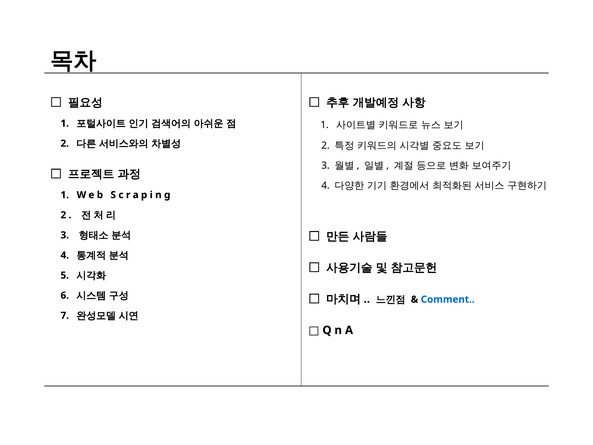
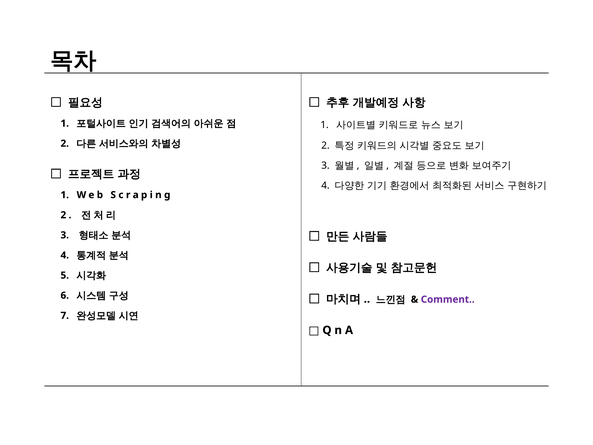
Comment colour: blue -> purple
